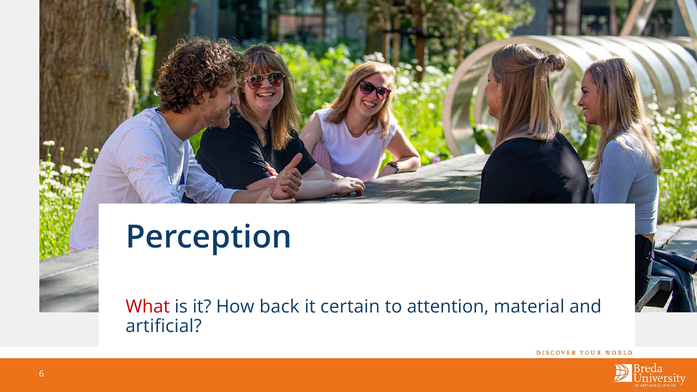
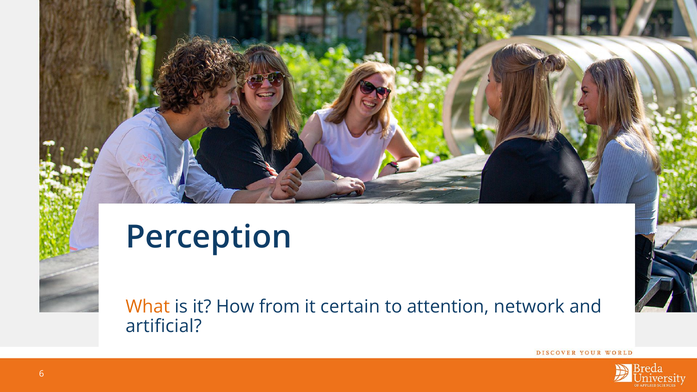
What colour: red -> orange
back: back -> from
material: material -> network
